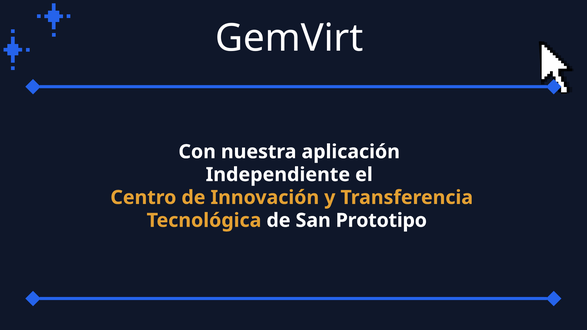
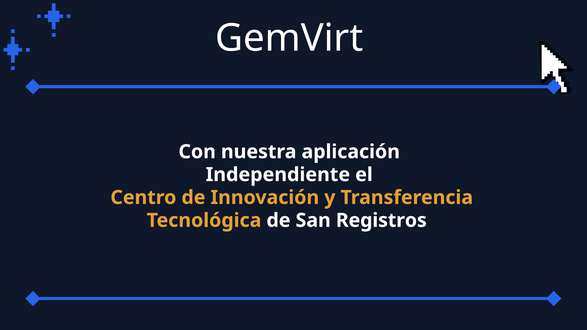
Prototipo: Prototipo -> Registros
